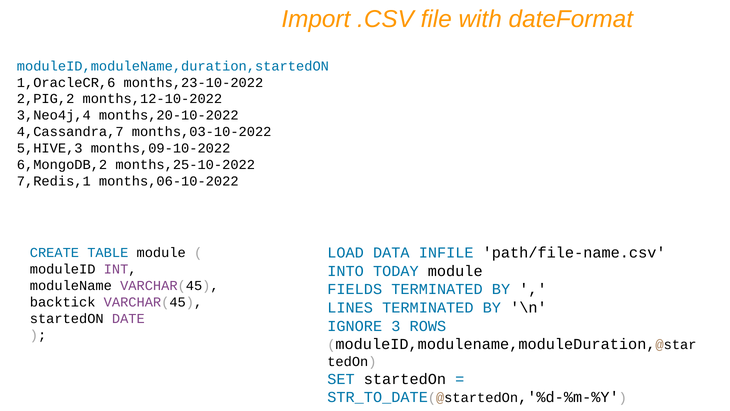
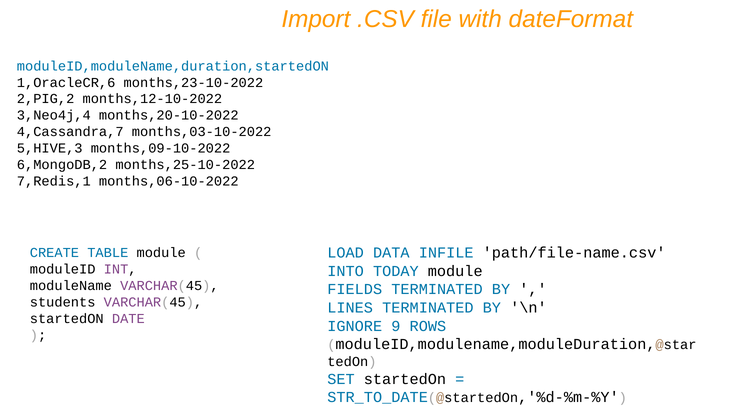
backtick: backtick -> students
3: 3 -> 9
